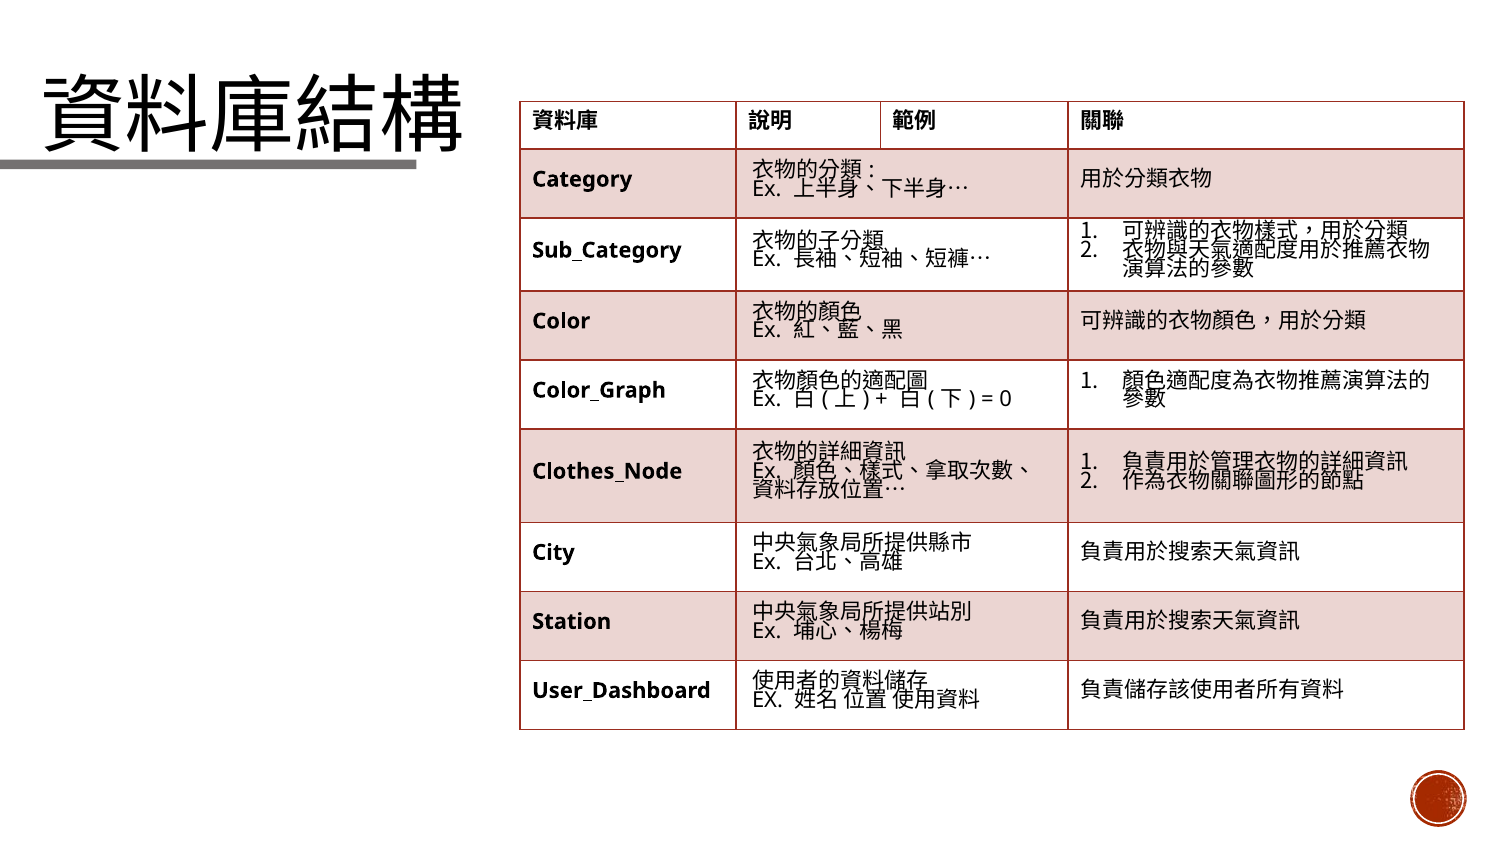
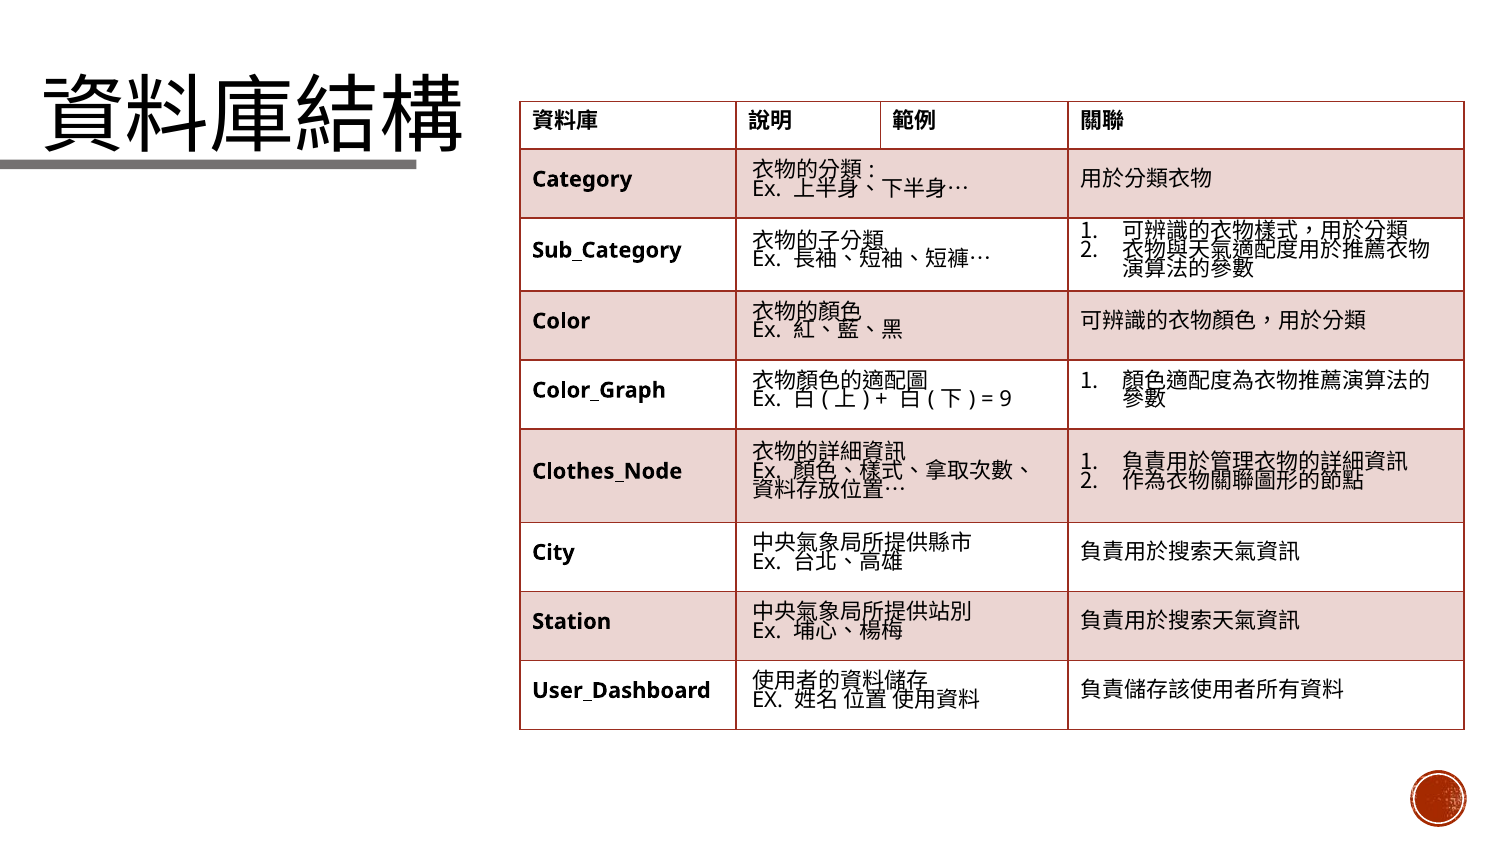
0: 0 -> 9
